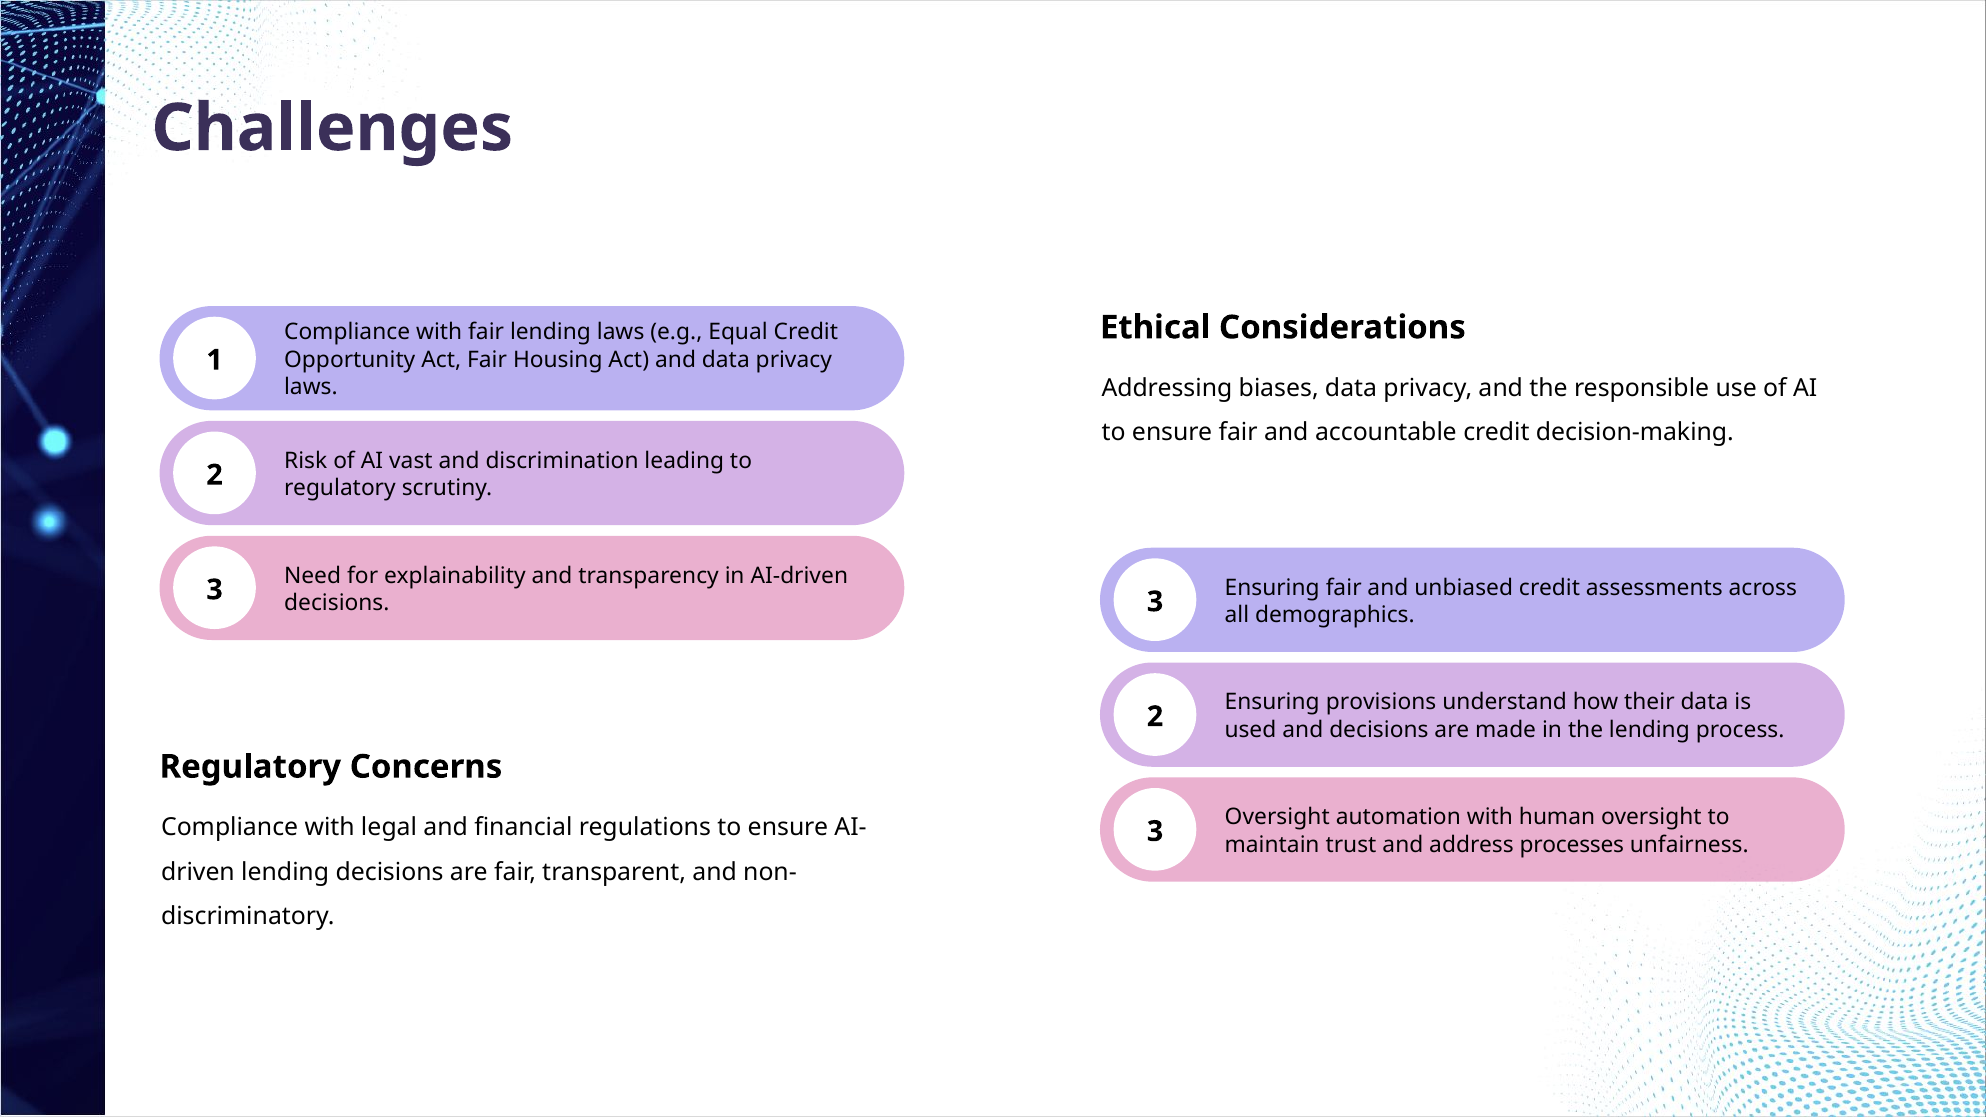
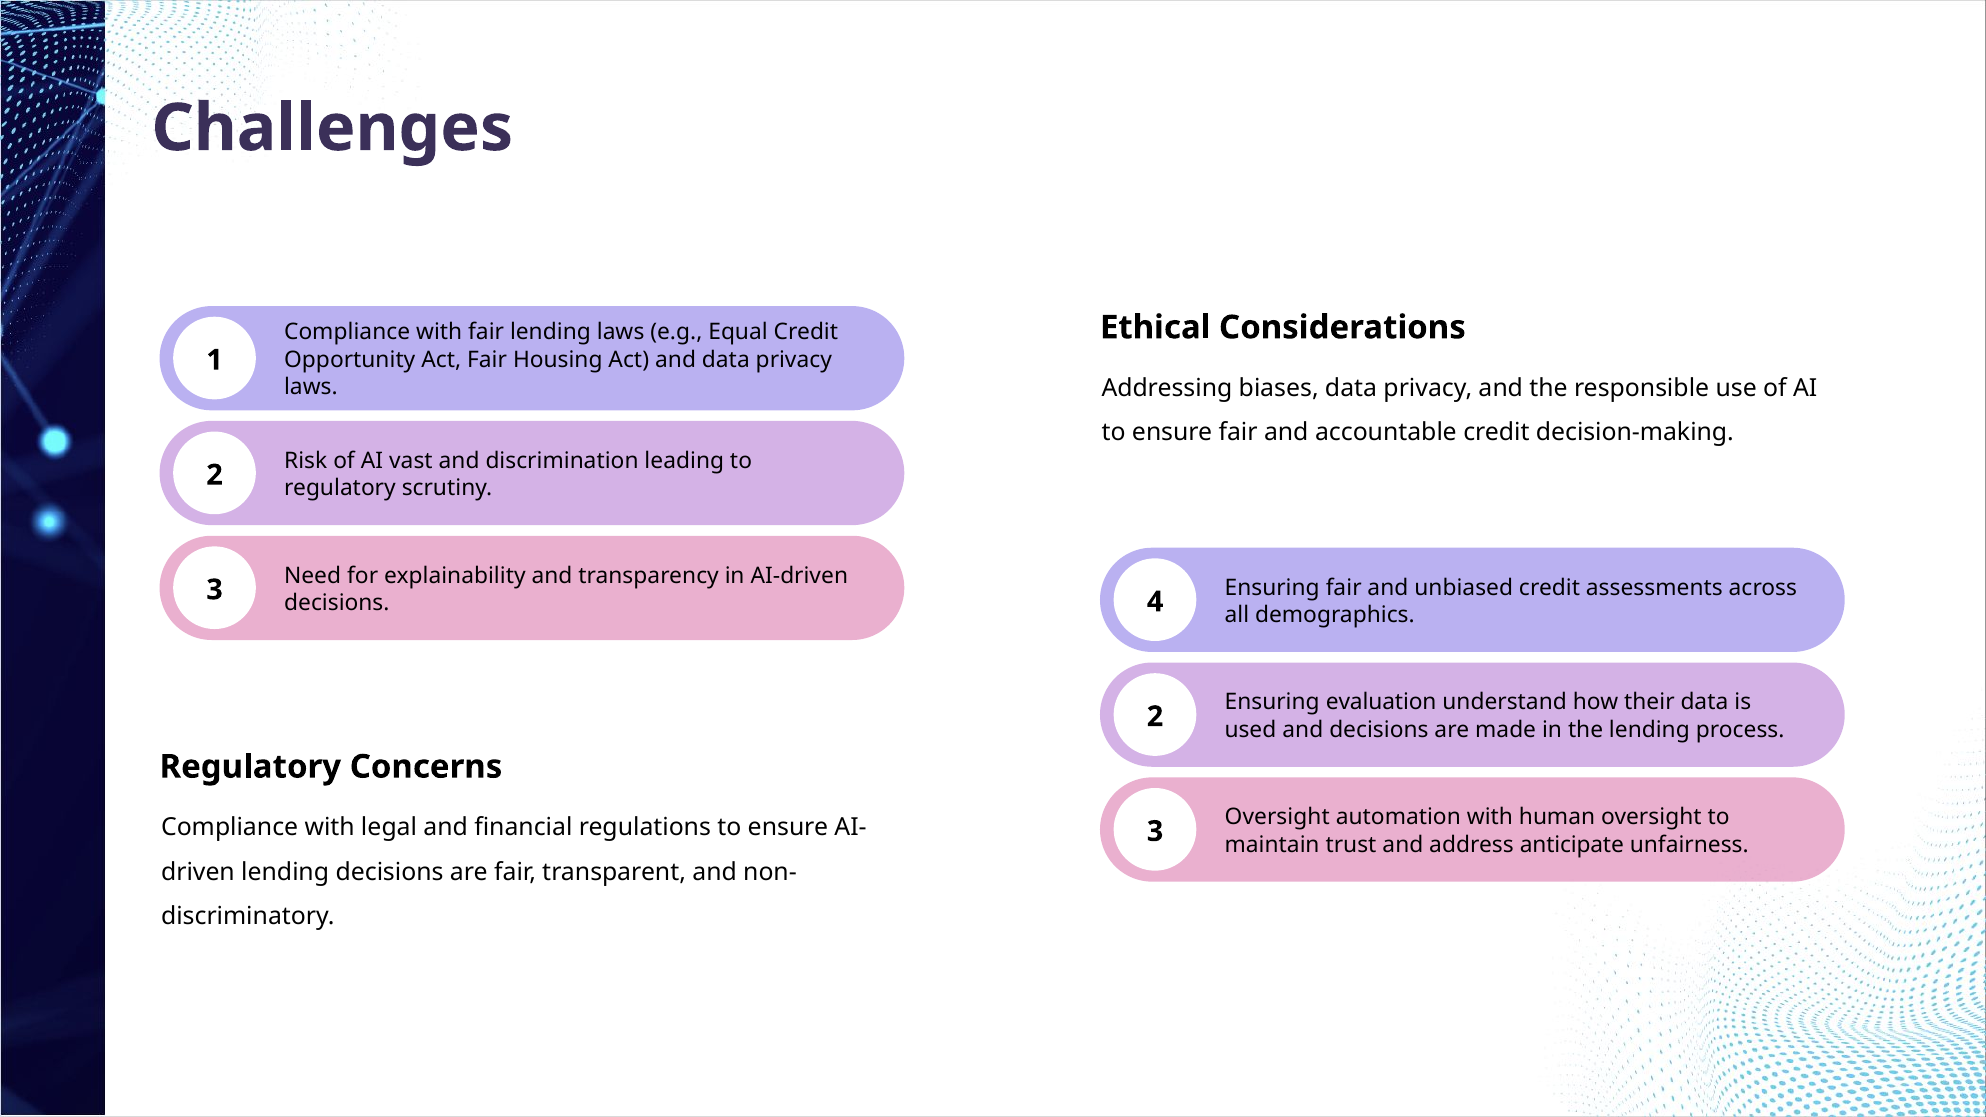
decisions 3: 3 -> 4
provisions: provisions -> evaluation
processes: processes -> anticipate
